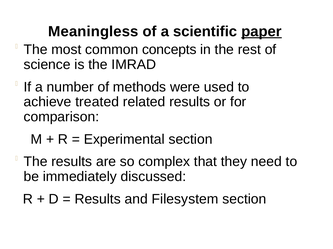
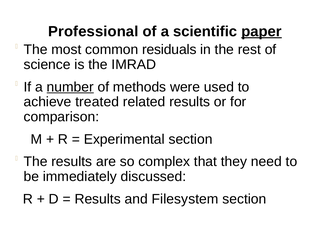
Meaningless: Meaningless -> Professional
concepts: concepts -> residuals
number underline: none -> present
